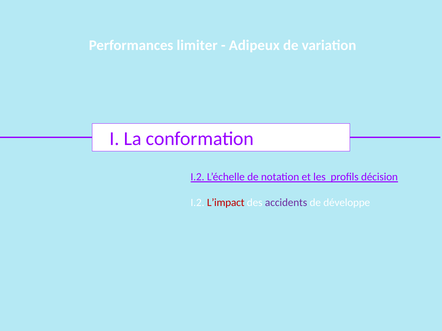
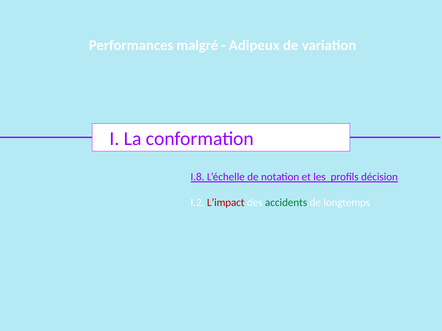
limiter: limiter -> malgré
I.2 at (197, 177): I.2 -> I.8
accidents colour: purple -> green
développe: développe -> longtemps
